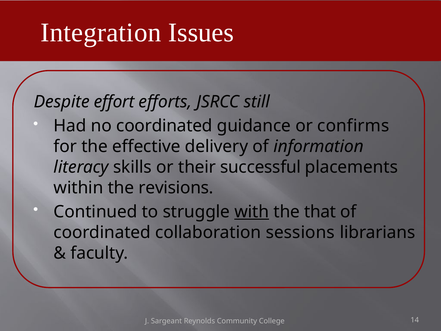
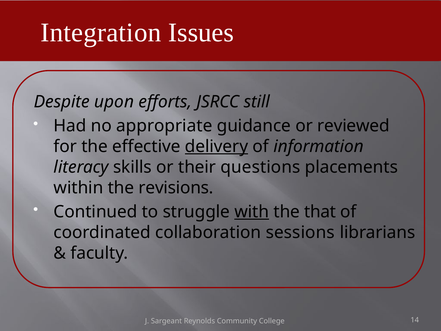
effort: effort -> upon
no coordinated: coordinated -> appropriate
confirms: confirms -> reviewed
delivery underline: none -> present
successful: successful -> questions
